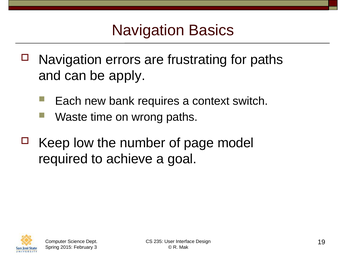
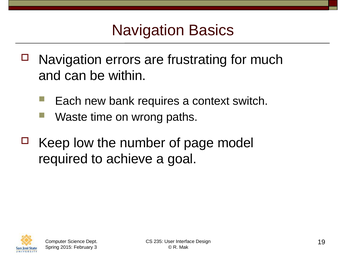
for paths: paths -> much
apply: apply -> within
